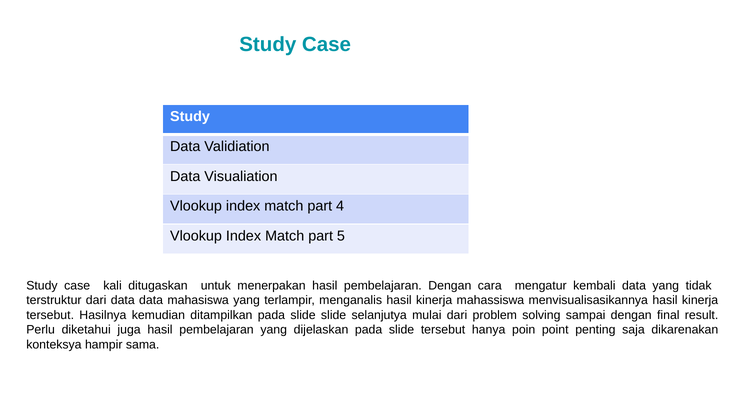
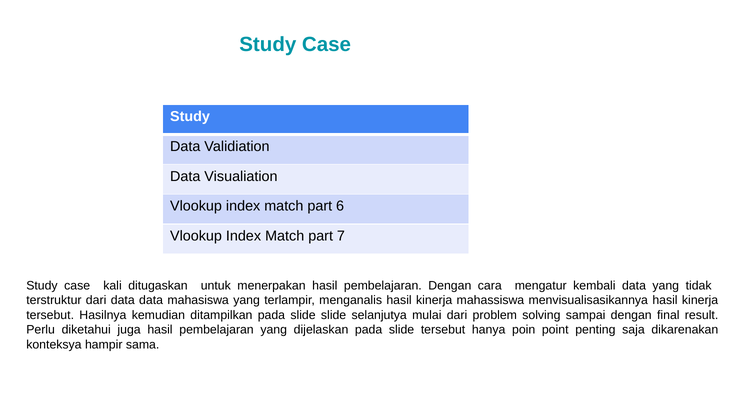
4: 4 -> 6
5: 5 -> 7
